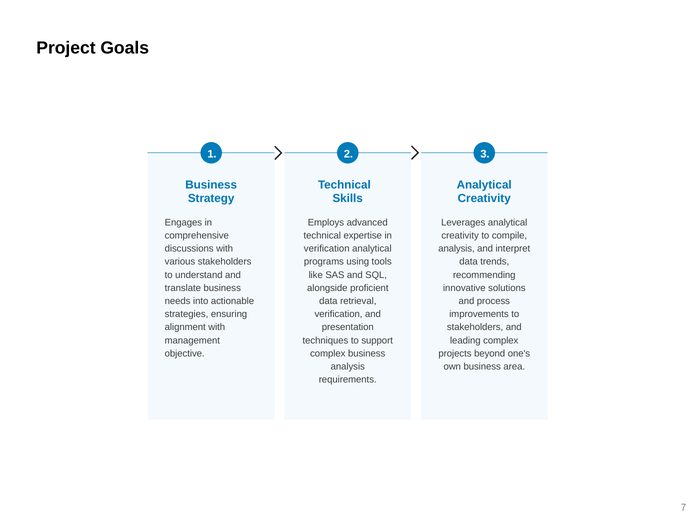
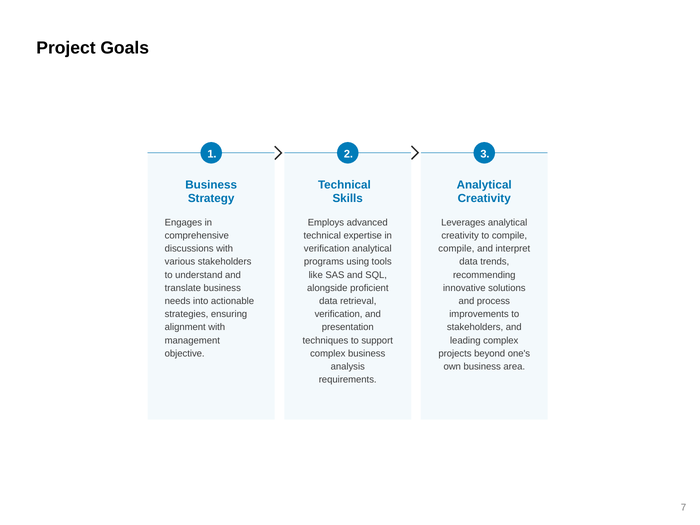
analysis at (456, 249): analysis -> compile
